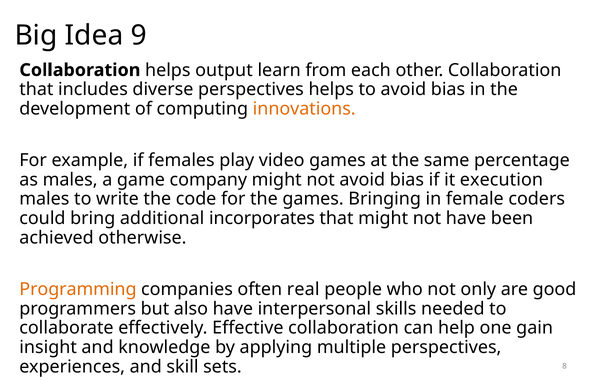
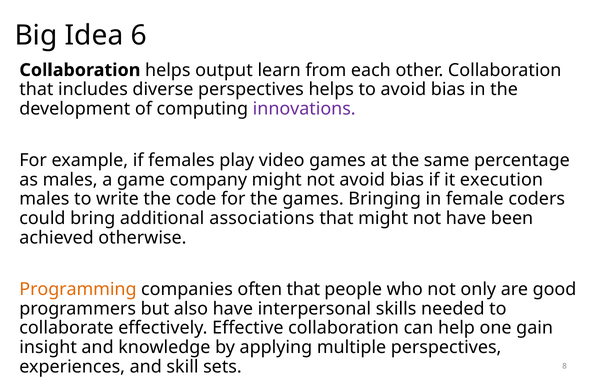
9: 9 -> 6
innovations colour: orange -> purple
incorporates: incorporates -> associations
often real: real -> that
